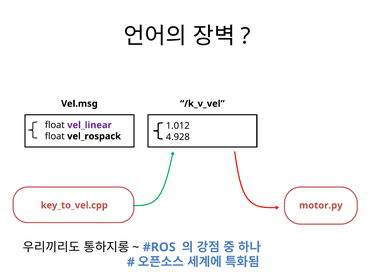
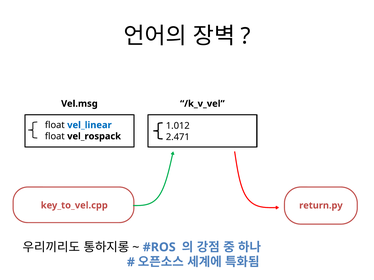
vel_linear colour: purple -> blue
4.928: 4.928 -> 2.471
motor.py: motor.py -> return.py
